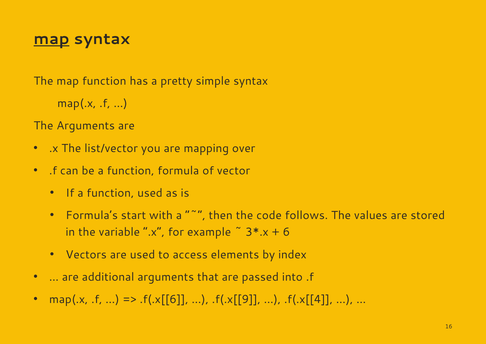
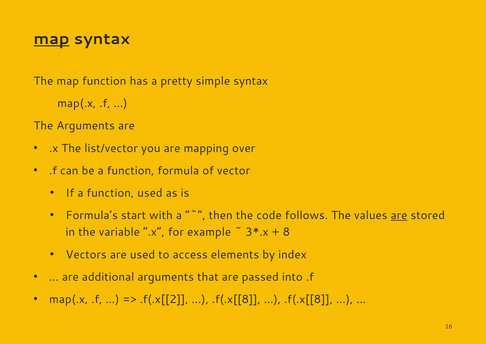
are at (399, 215) underline: none -> present
6: 6 -> 8
.f(.x[[6: .f(.x[[6 -> .f(.x[[2
.f(.x[[9 at (236, 299): .f(.x[[9 -> .f(.x[[8
.f(.x[[4 at (308, 299): .f(.x[[4 -> .f(.x[[8
